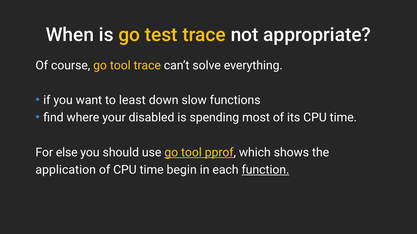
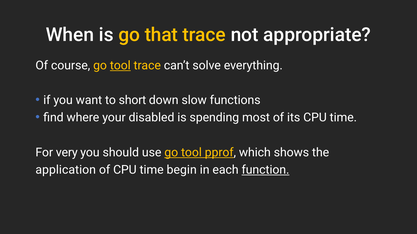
test: test -> that
tool at (120, 65) underline: none -> present
least: least -> short
else: else -> very
